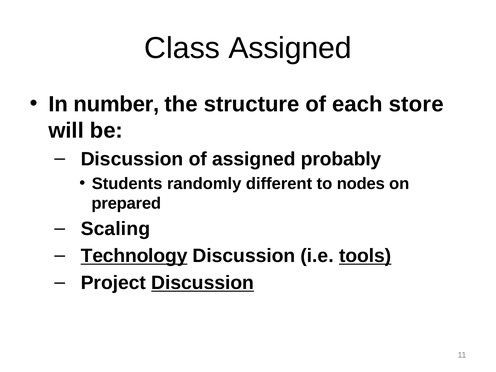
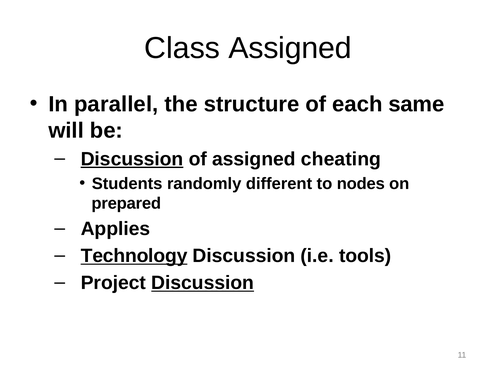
number: number -> parallel
store: store -> same
Discussion at (132, 159) underline: none -> present
probably: probably -> cheating
Scaling: Scaling -> Applies
tools underline: present -> none
